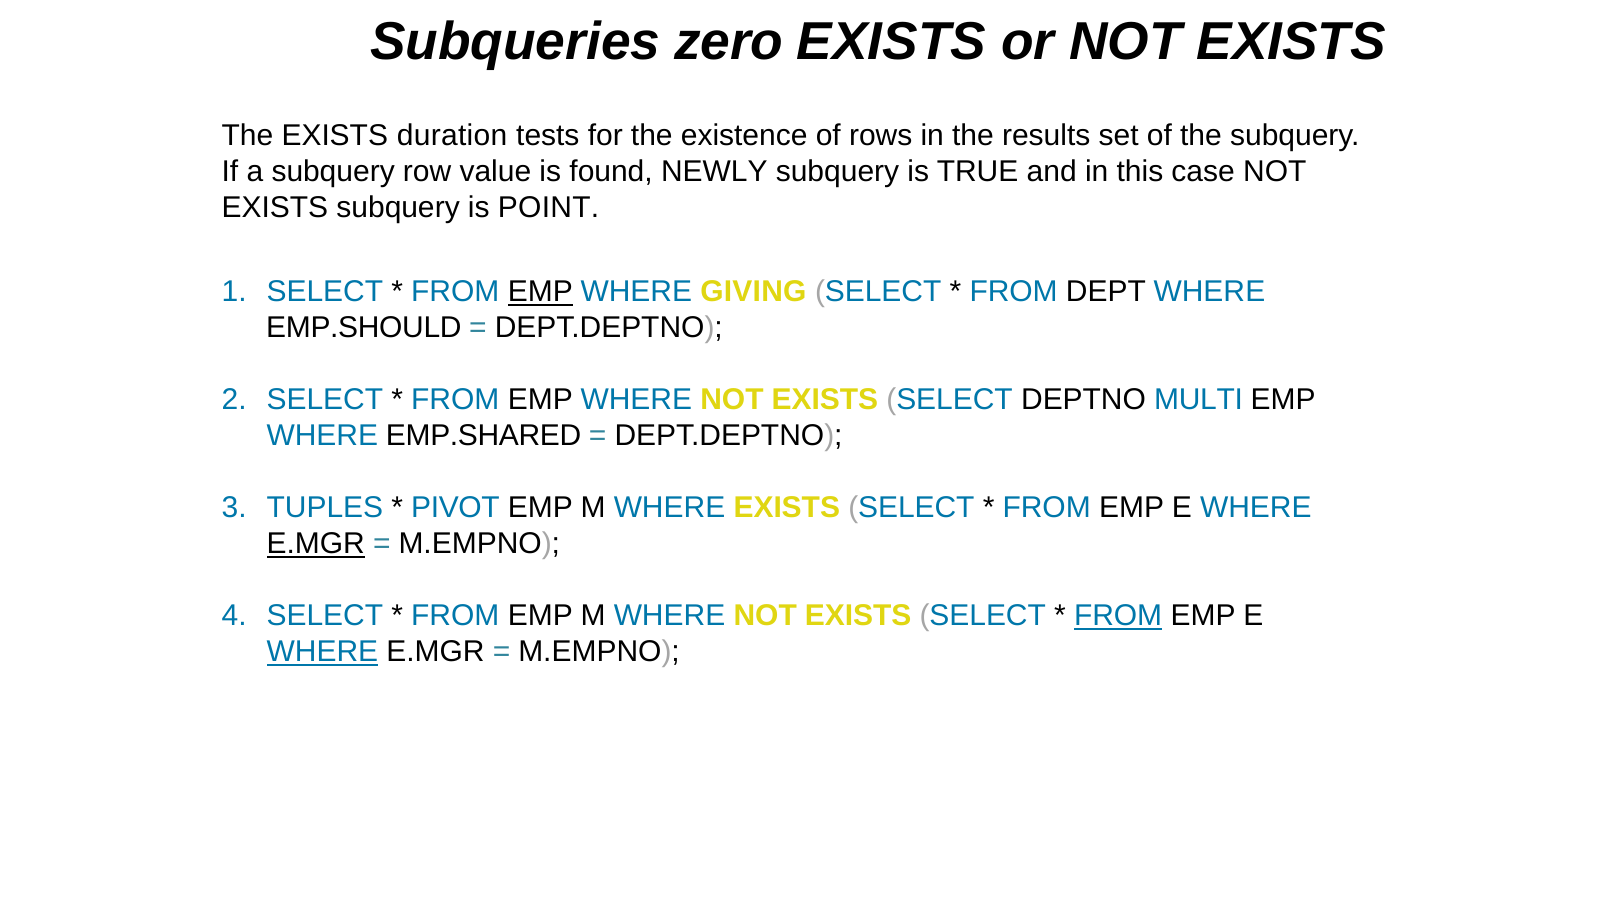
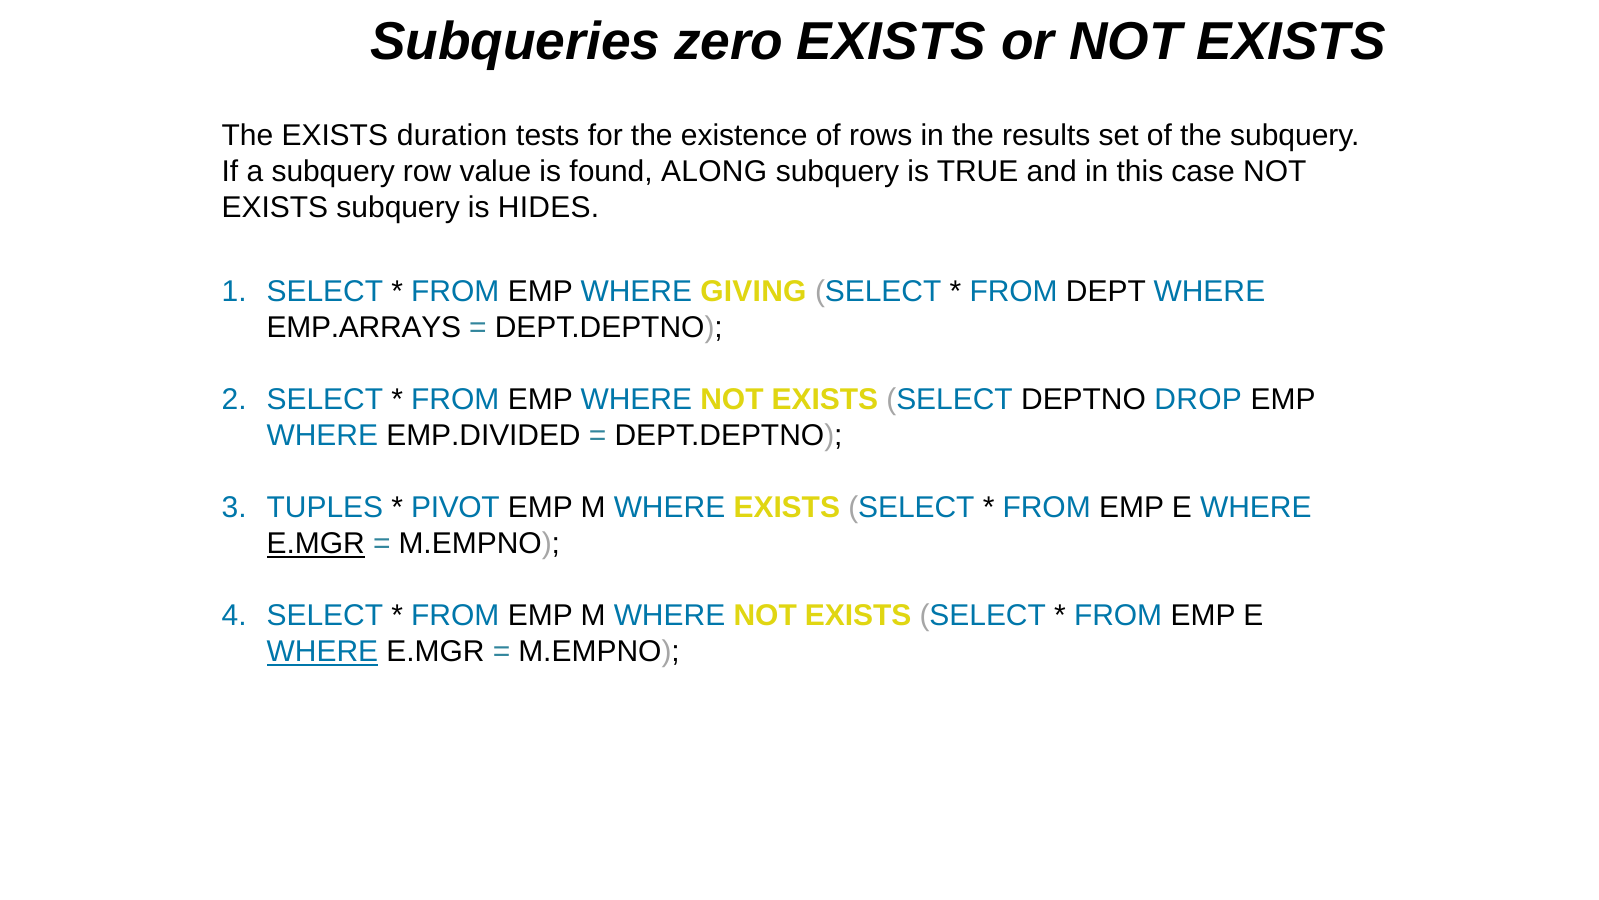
NEWLY: NEWLY -> ALONG
POINT: POINT -> HIDES
EMP at (540, 292) underline: present -> none
EMP.SHOULD: EMP.SHOULD -> EMP.ARRAYS
MULTI: MULTI -> DROP
EMP.SHARED: EMP.SHARED -> EMP.DIVIDED
FROM at (1118, 616) underline: present -> none
